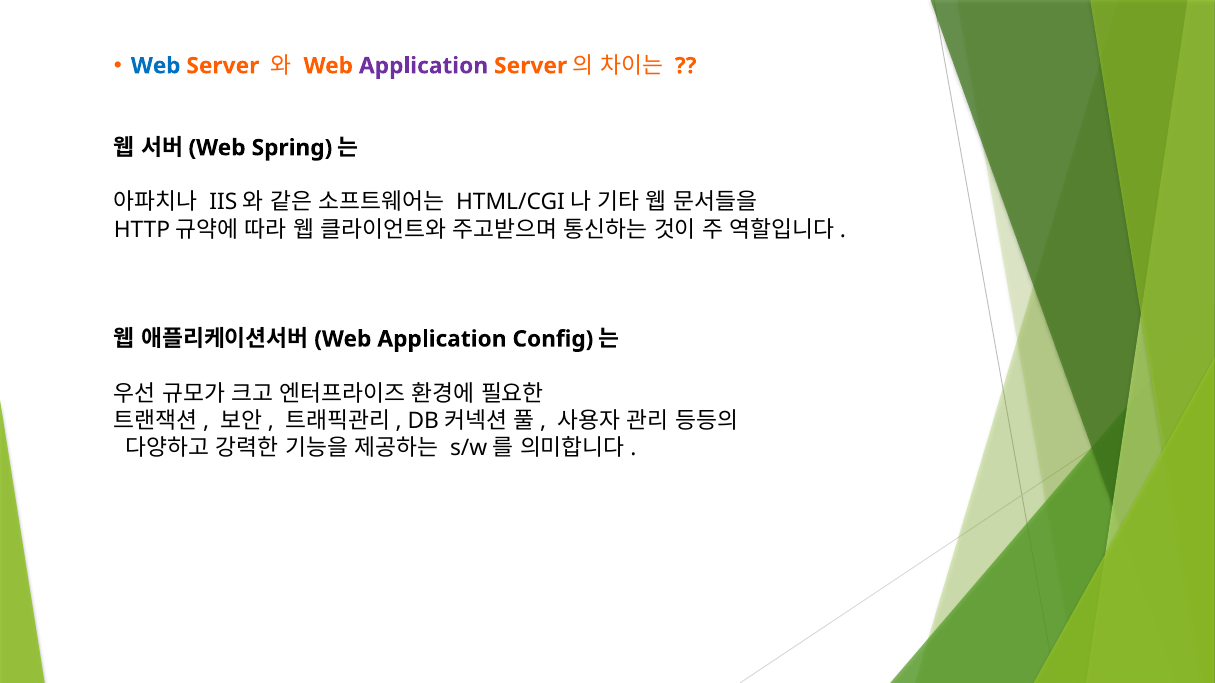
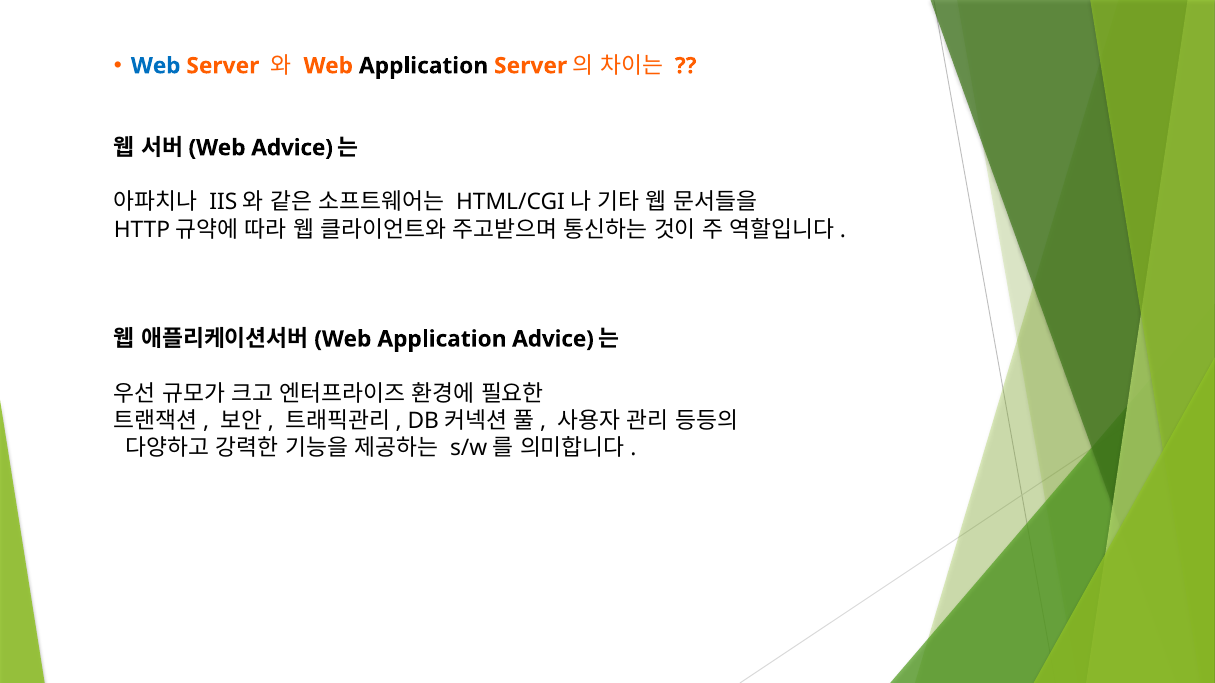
Application at (424, 66) colour: purple -> black
Web Spring: Spring -> Advice
Application Config: Config -> Advice
